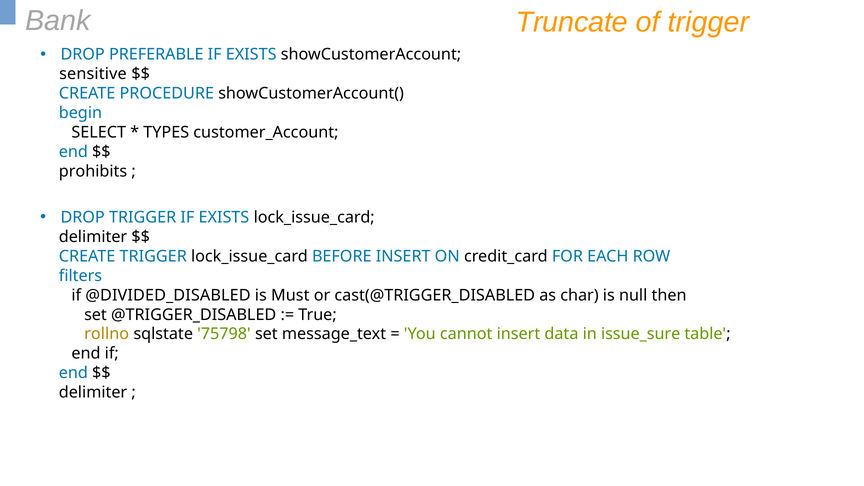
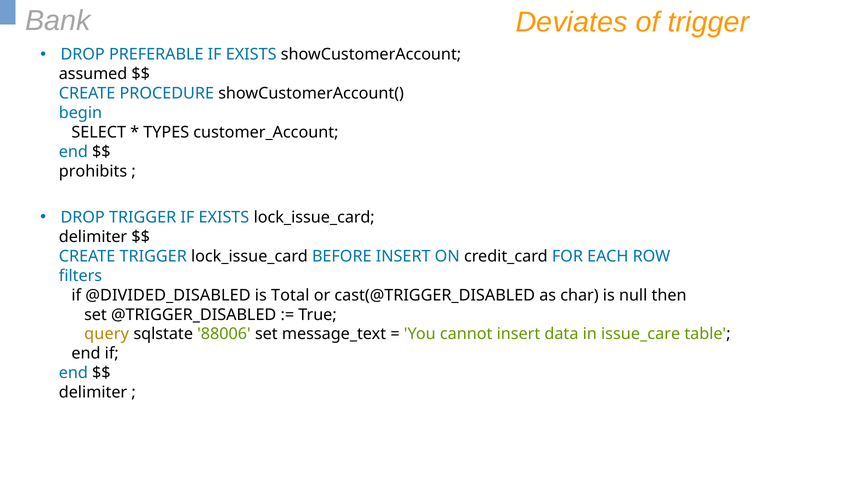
Truncate: Truncate -> Deviates
sensitive: sensitive -> assumed
Must: Must -> Total
rollno: rollno -> query
75798: 75798 -> 88006
issue_sure: issue_sure -> issue_care
